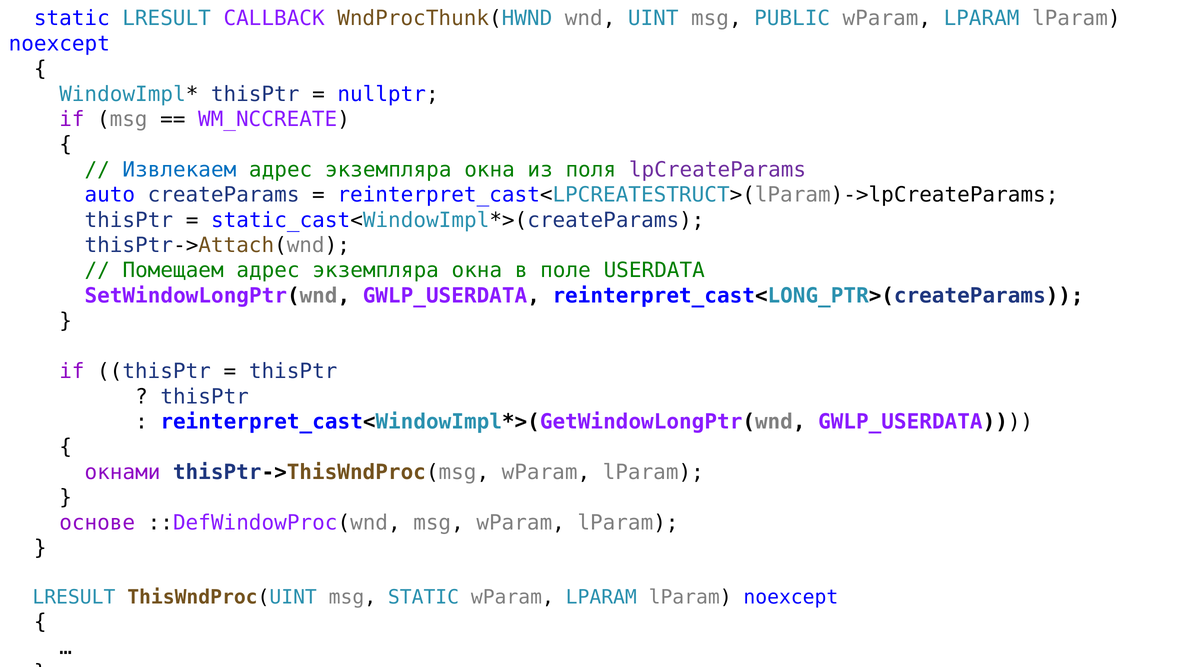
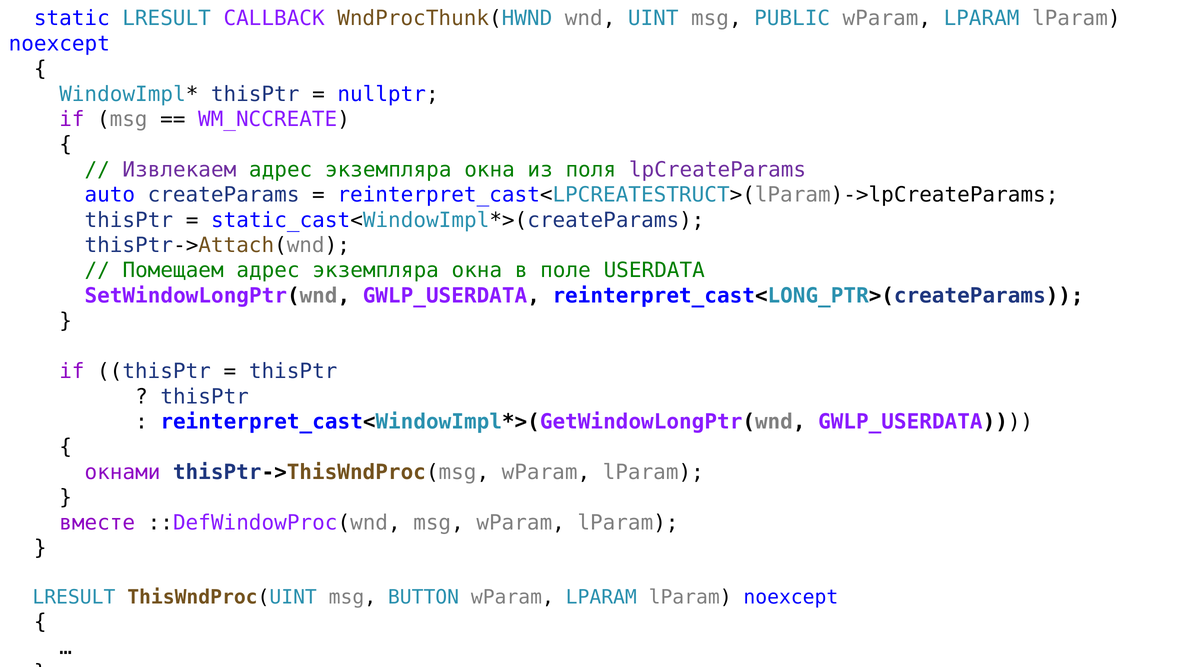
Извлекаем colour: blue -> purple
основе: основе -> вместе
msg STATIC: STATIC -> BUTTON
